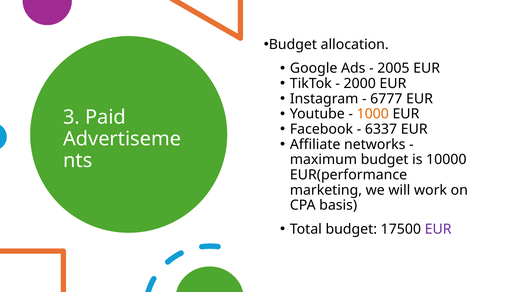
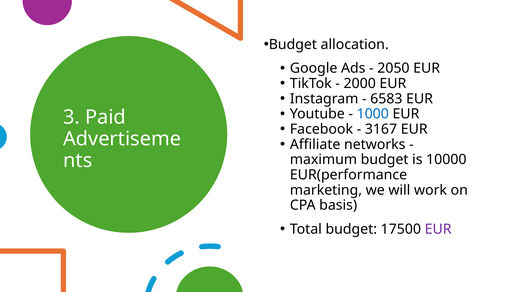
2005: 2005 -> 2050
6777: 6777 -> 6583
1000 colour: orange -> blue
6337: 6337 -> 3167
